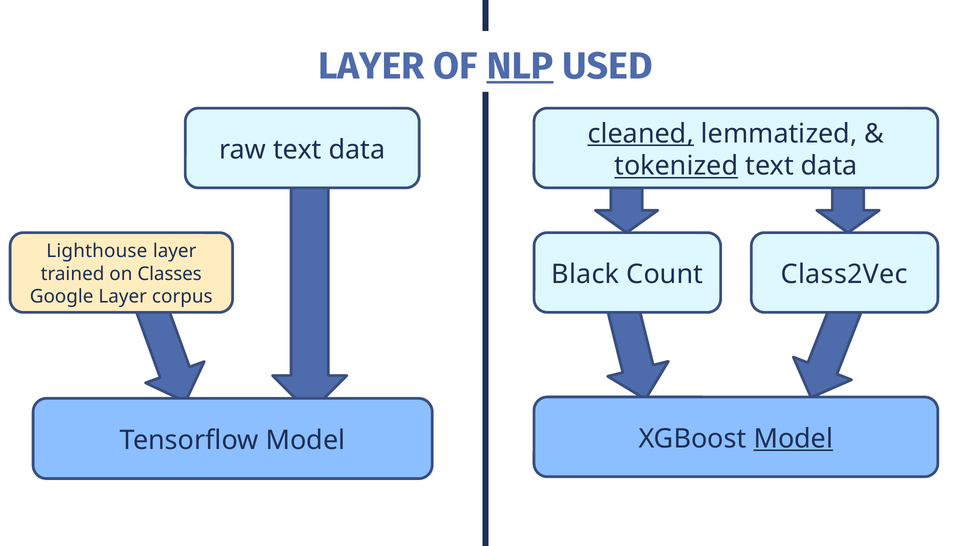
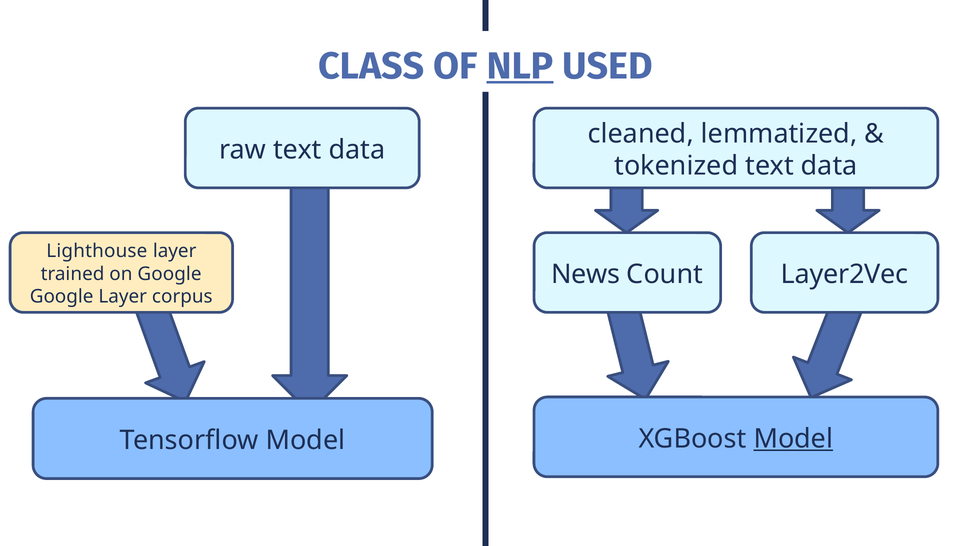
LAYER at (371, 66): LAYER -> CLASS
cleaned underline: present -> none
tokenized underline: present -> none
Black: Black -> News
Class2Vec: Class2Vec -> Layer2Vec
on Classes: Classes -> Google
